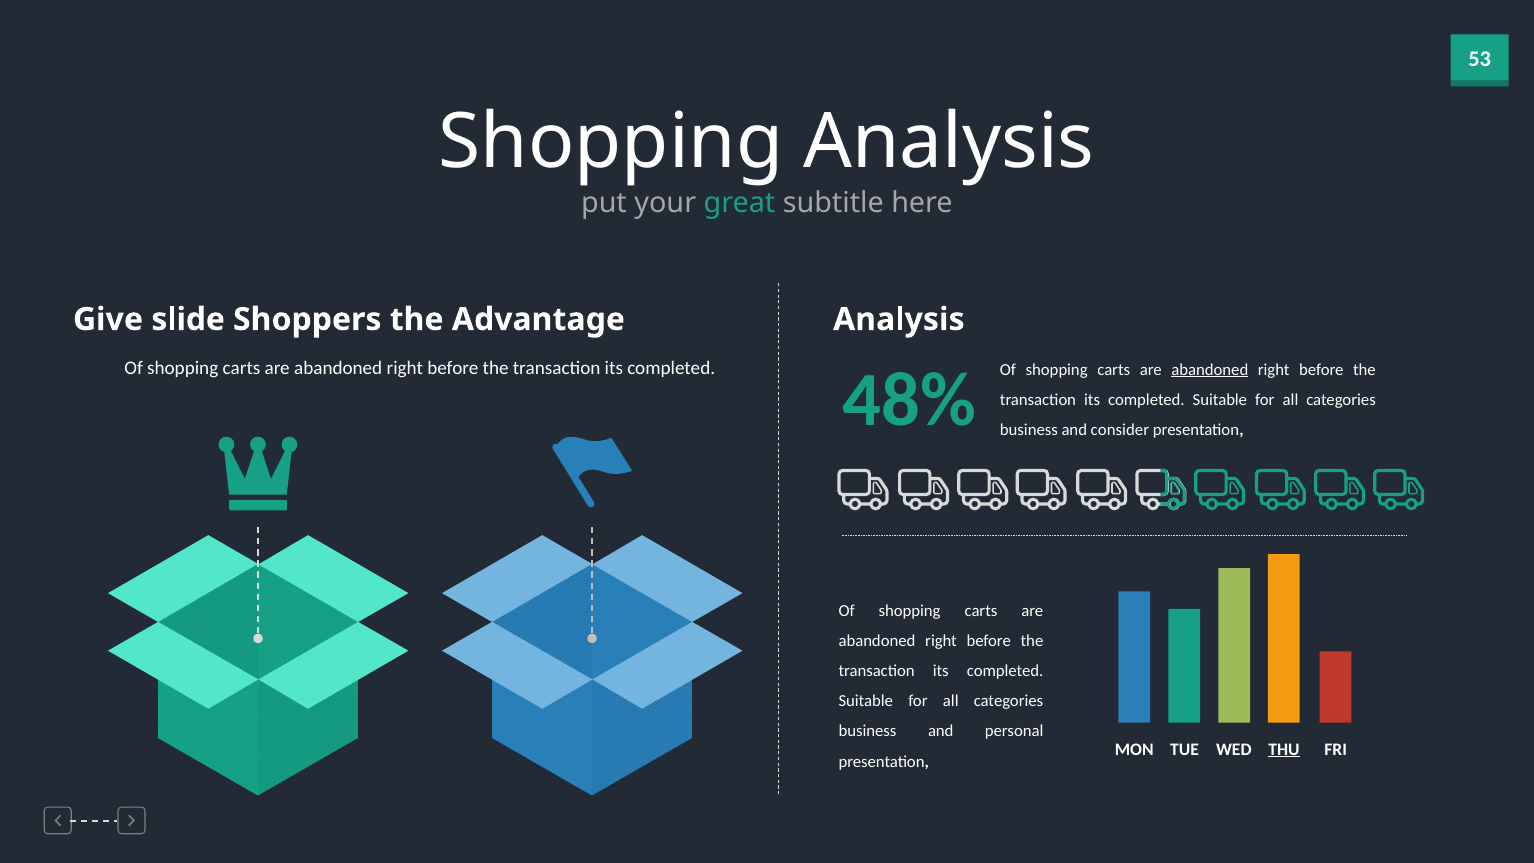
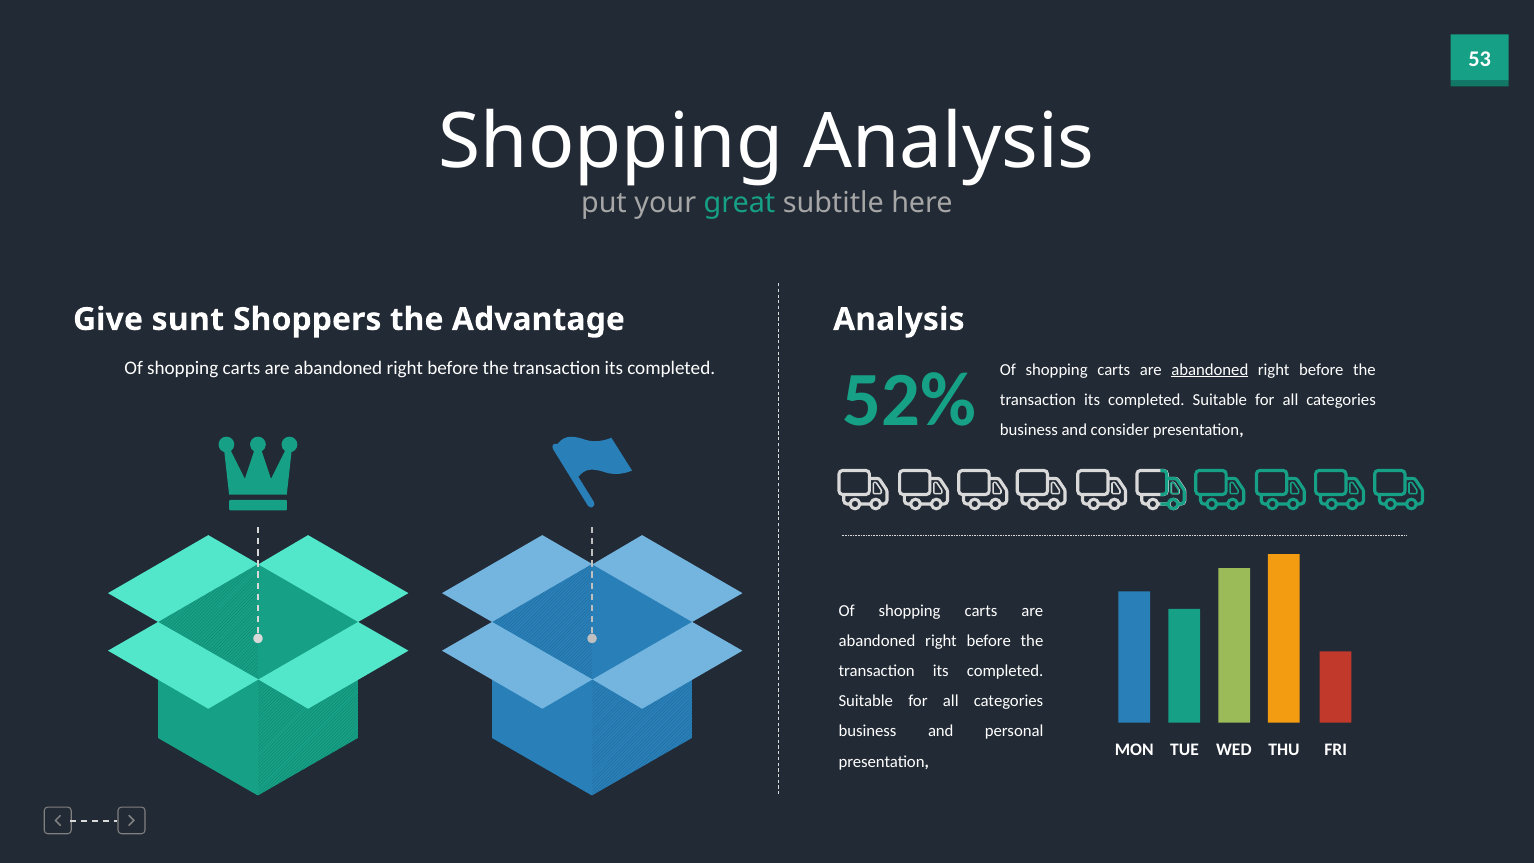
slide: slide -> sunt
48%: 48% -> 52%
THU underline: present -> none
